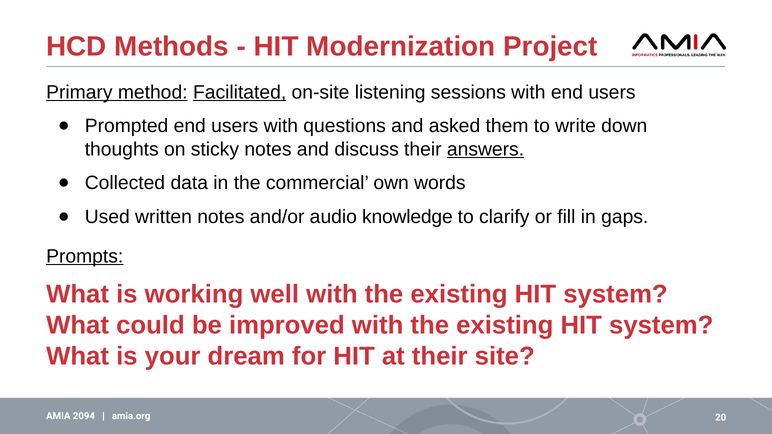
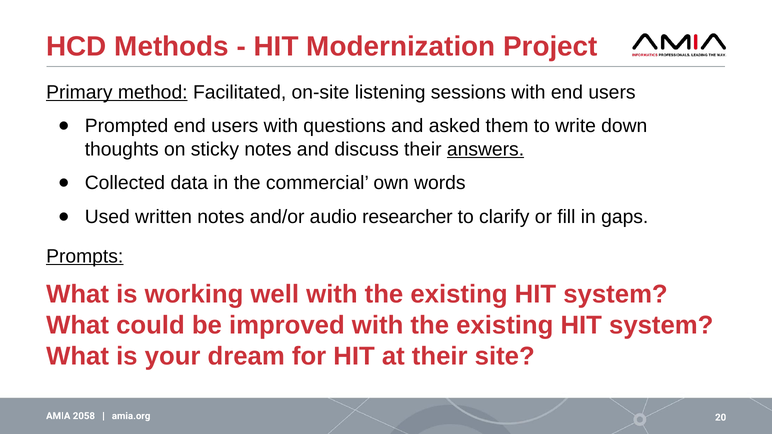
Facilitated underline: present -> none
knowledge: knowledge -> researcher
2094: 2094 -> 2058
